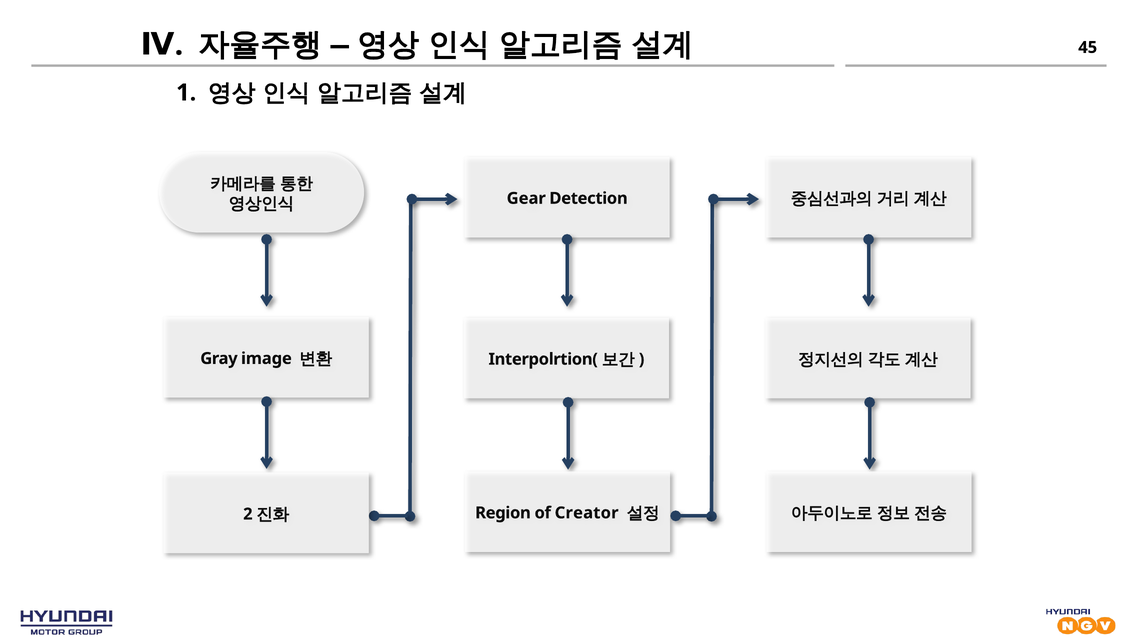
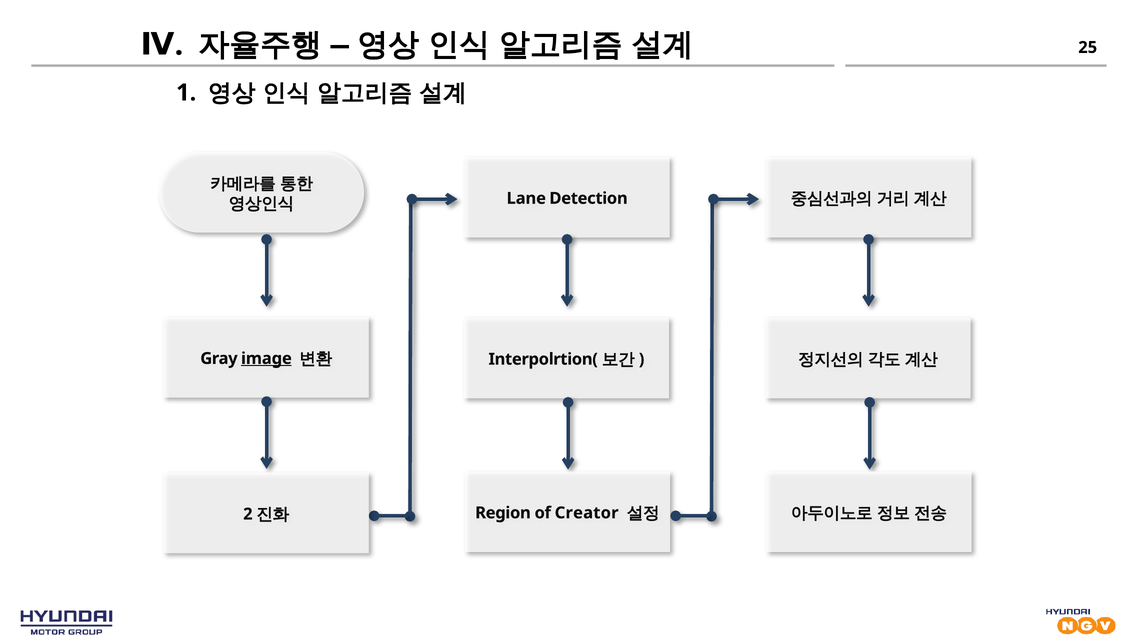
45: 45 -> 25
Gear: Gear -> Lane
image underline: none -> present
